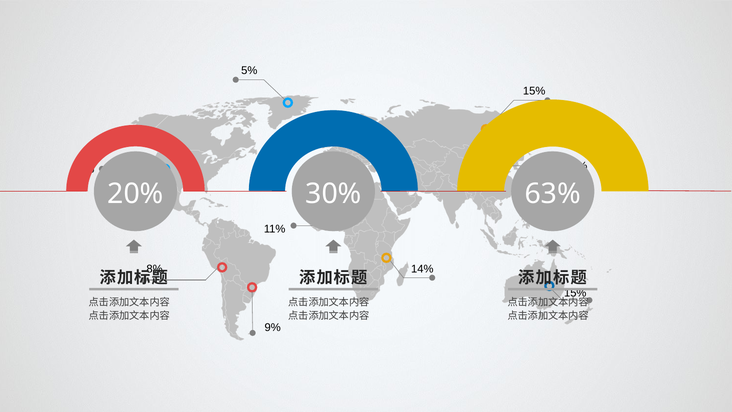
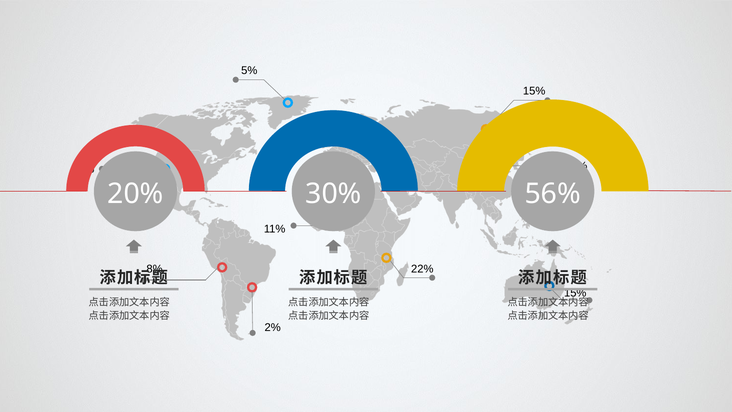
63%: 63% -> 56%
14%: 14% -> 22%
9%: 9% -> 2%
